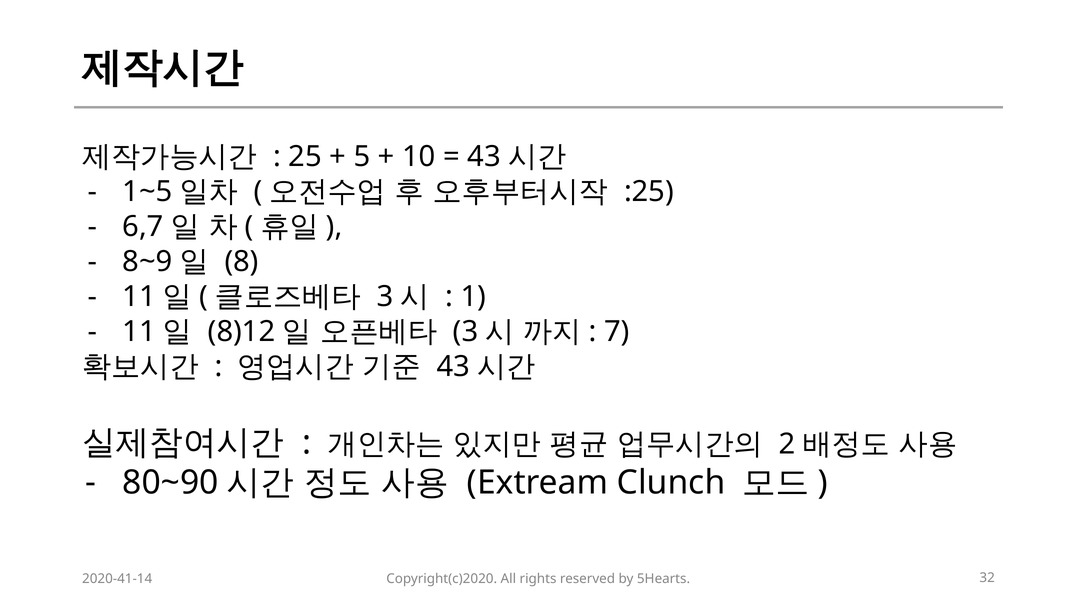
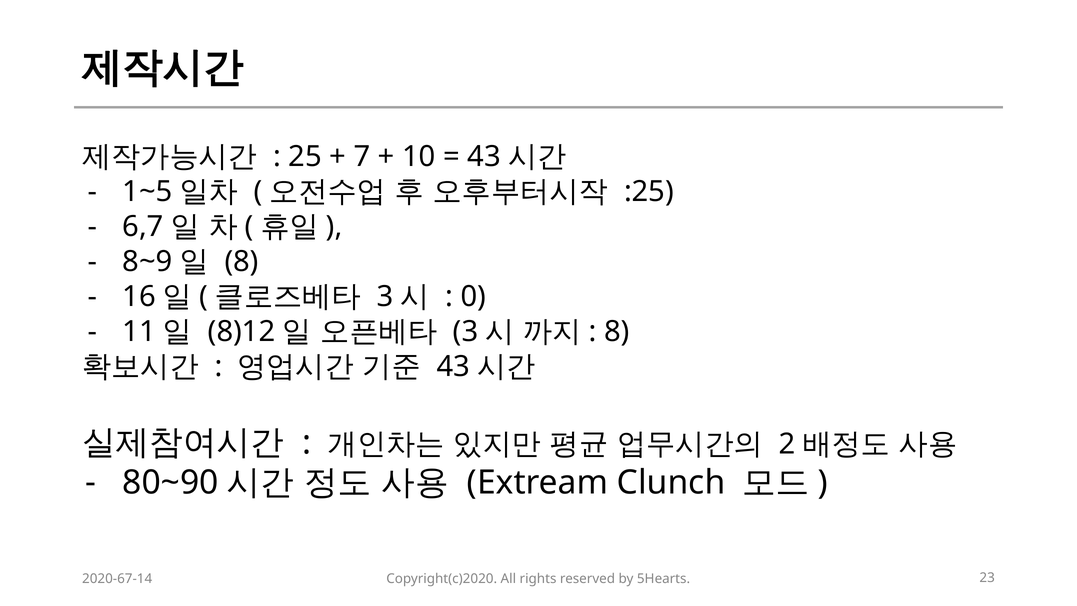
5: 5 -> 7
11 at (139, 297): 11 -> 16
1: 1 -> 0
7 at (617, 332): 7 -> 8
2020-41-14: 2020-41-14 -> 2020-67-14
32: 32 -> 23
